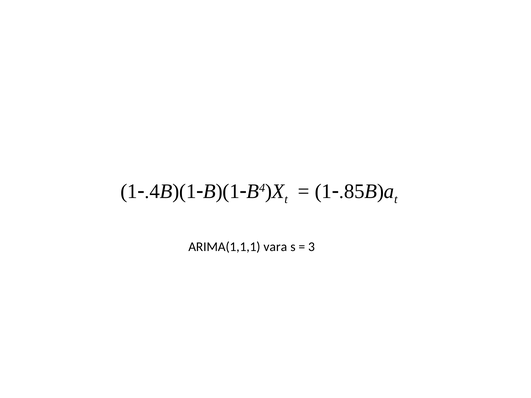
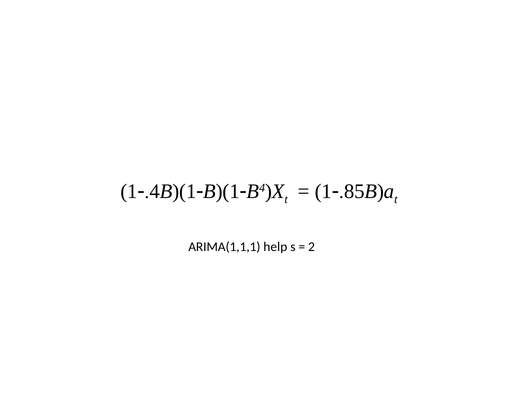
vara: vara -> help
3: 3 -> 2
